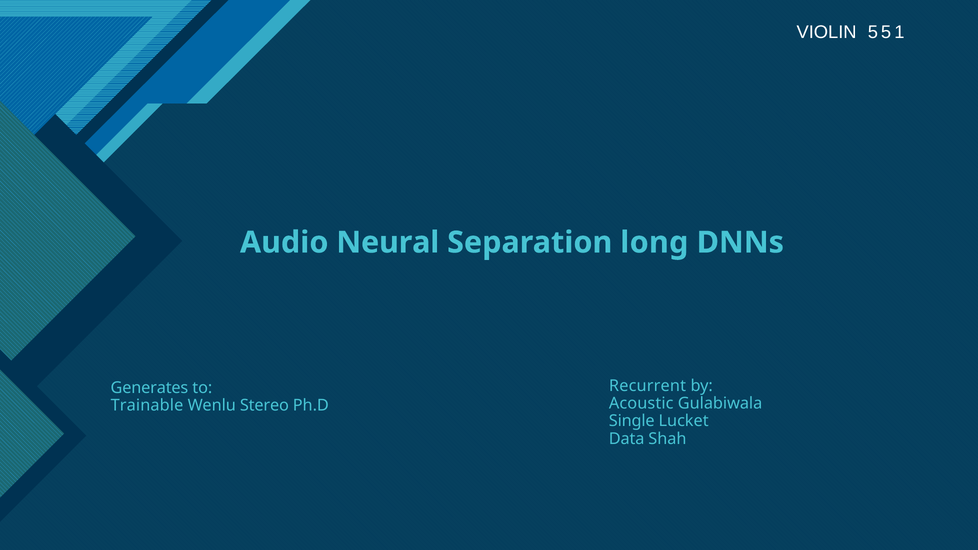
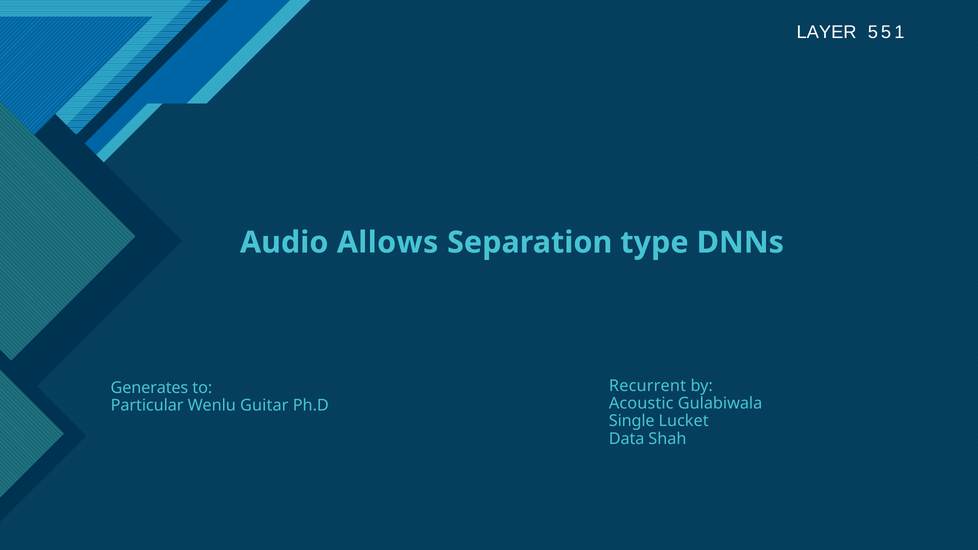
VIOLIN: VIOLIN -> LAYER
Neural: Neural -> Allows
long: long -> type
Trainable: Trainable -> Particular
Stereo: Stereo -> Guitar
